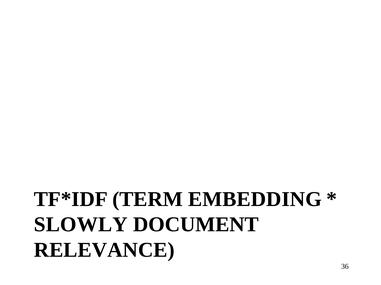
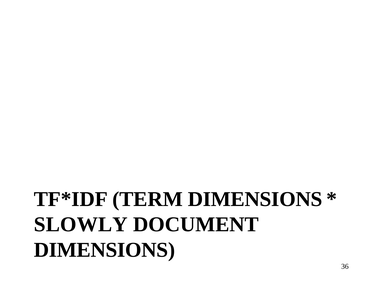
TERM EMBEDDING: EMBEDDING -> DIMENSIONS
RELEVANCE at (104, 250): RELEVANCE -> DIMENSIONS
